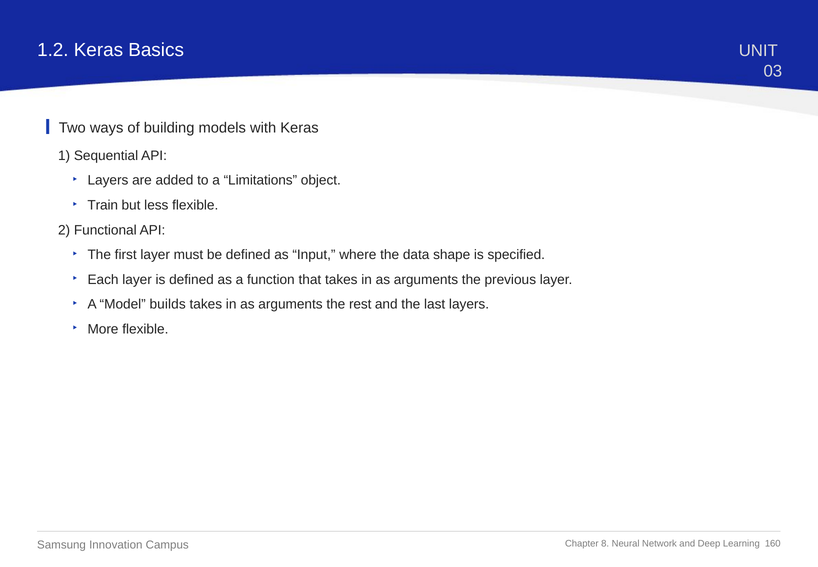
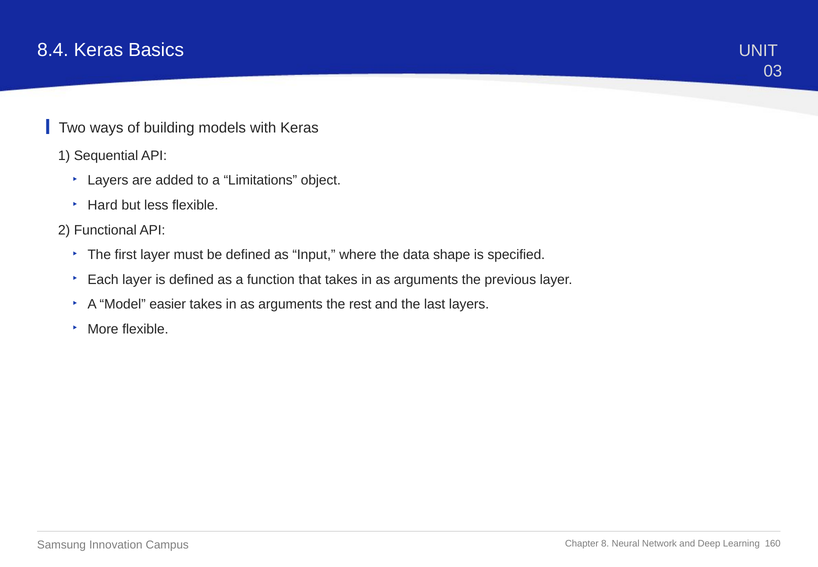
1.2: 1.2 -> 8.4
Train: Train -> Hard
builds: builds -> easier
